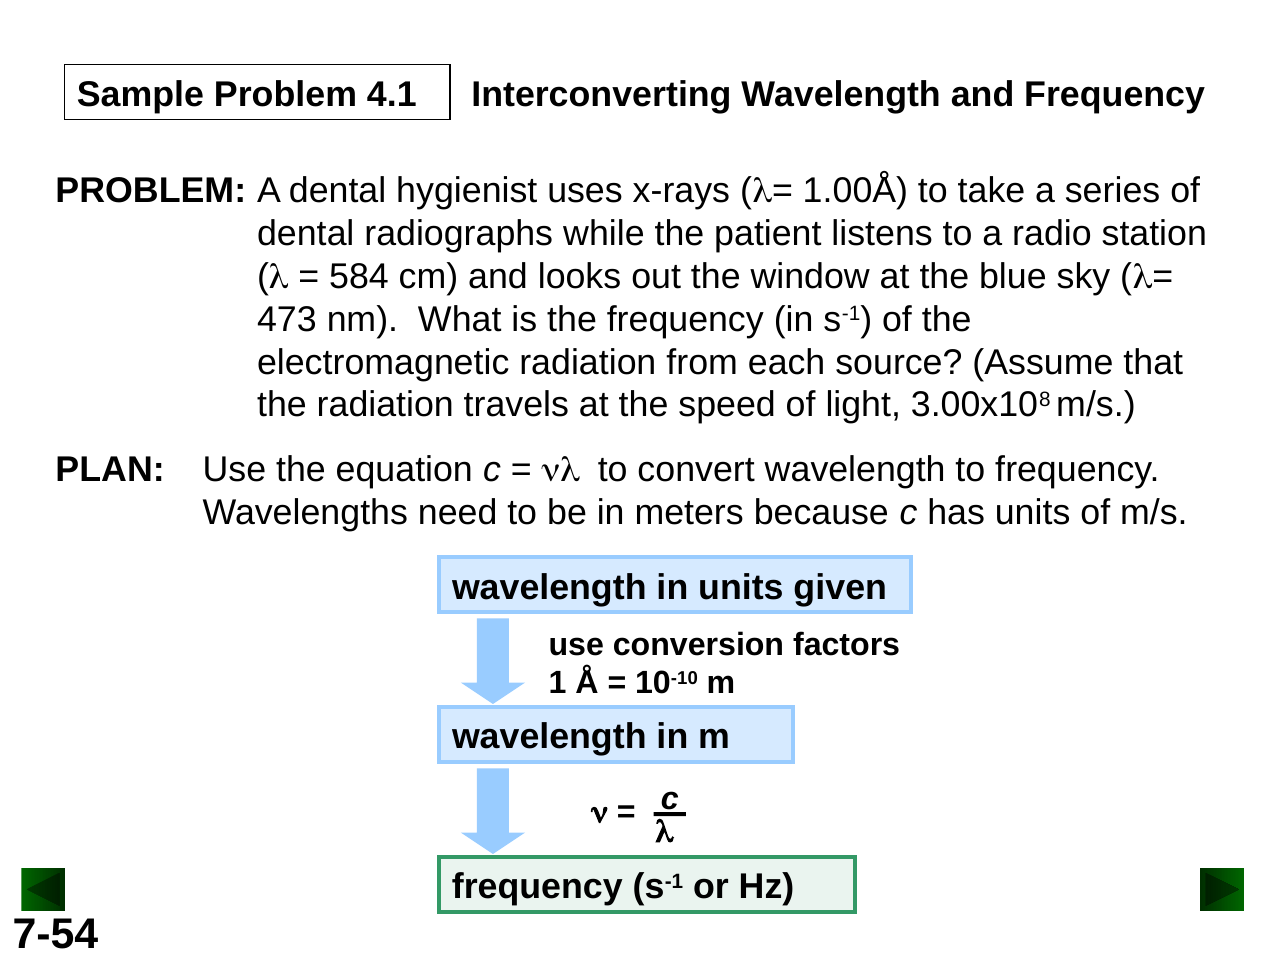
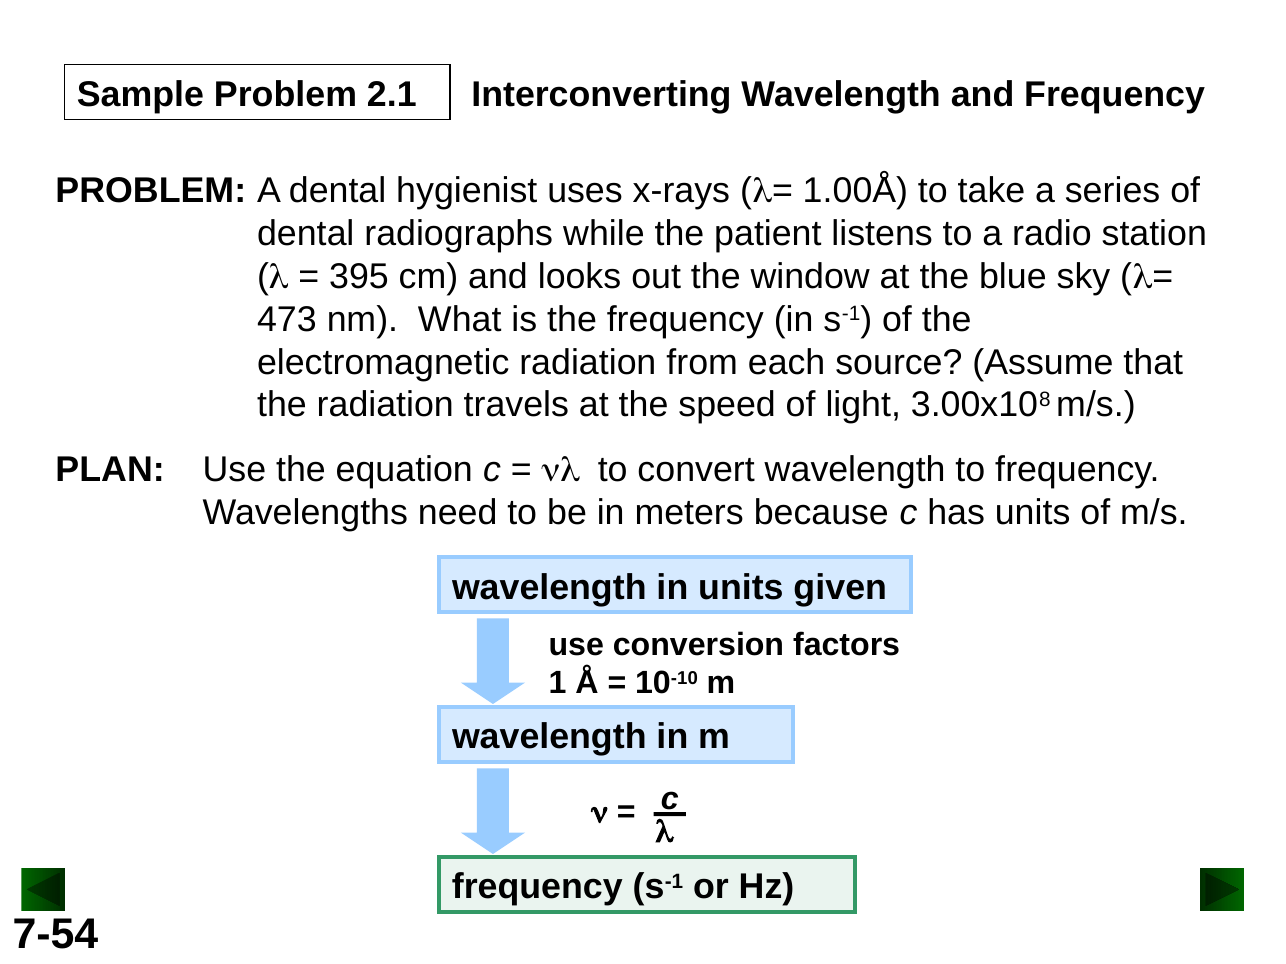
4.1: 4.1 -> 2.1
584: 584 -> 395
